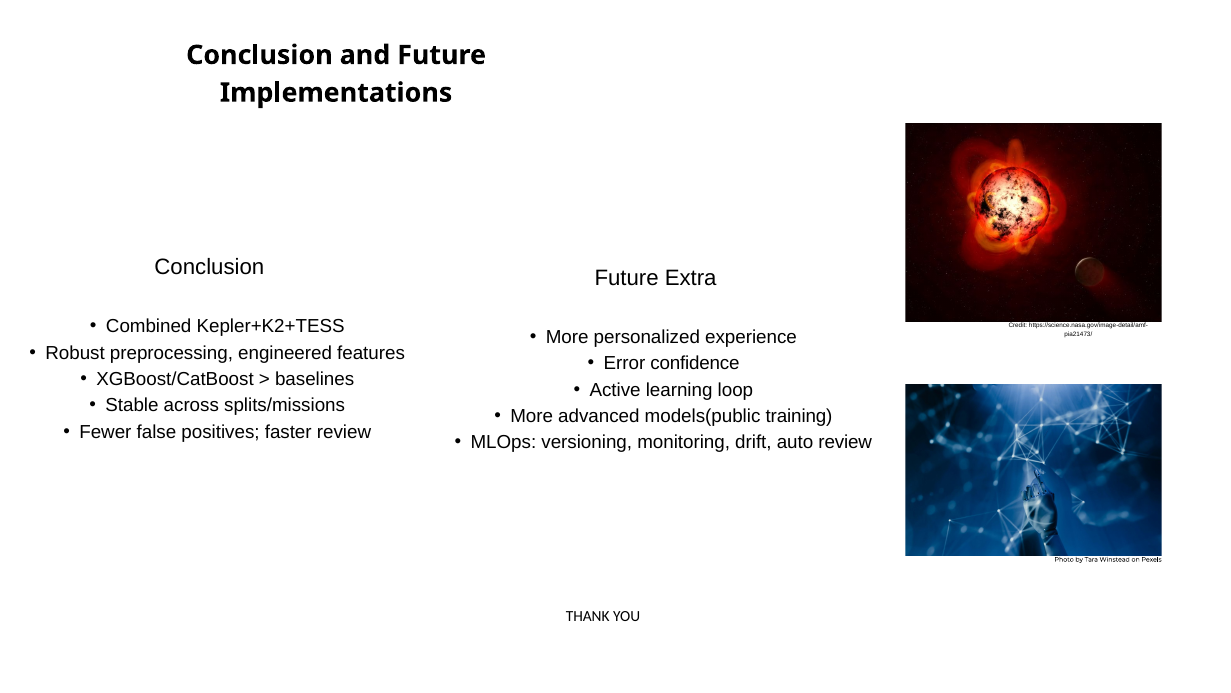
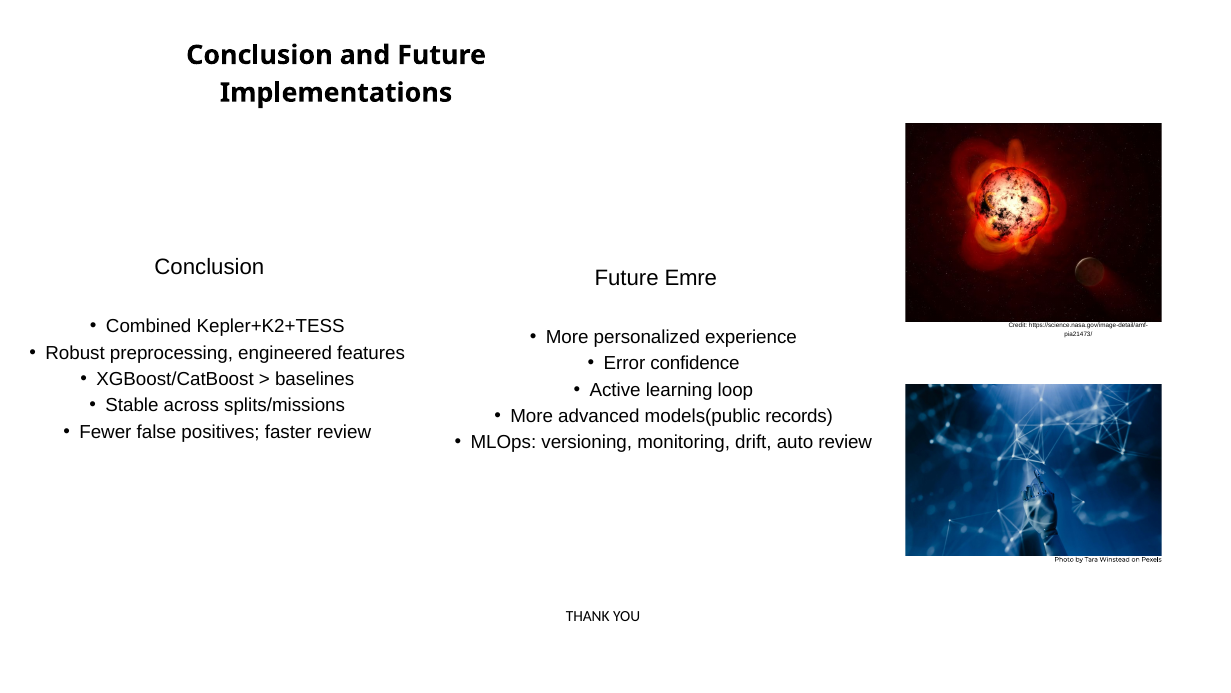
Extra: Extra -> Emre
training: training -> records
